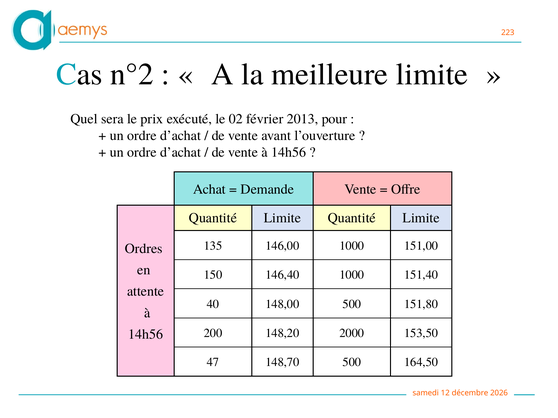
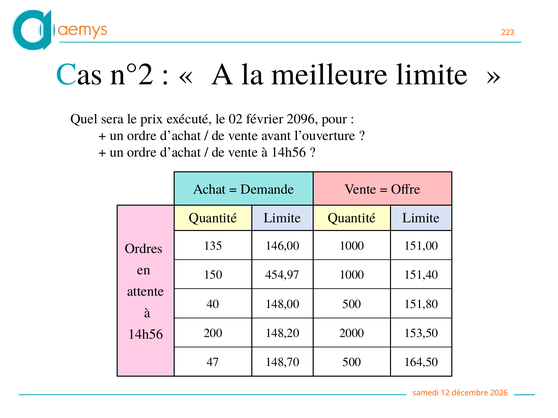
2013: 2013 -> 2096
146,40: 146,40 -> 454,97
